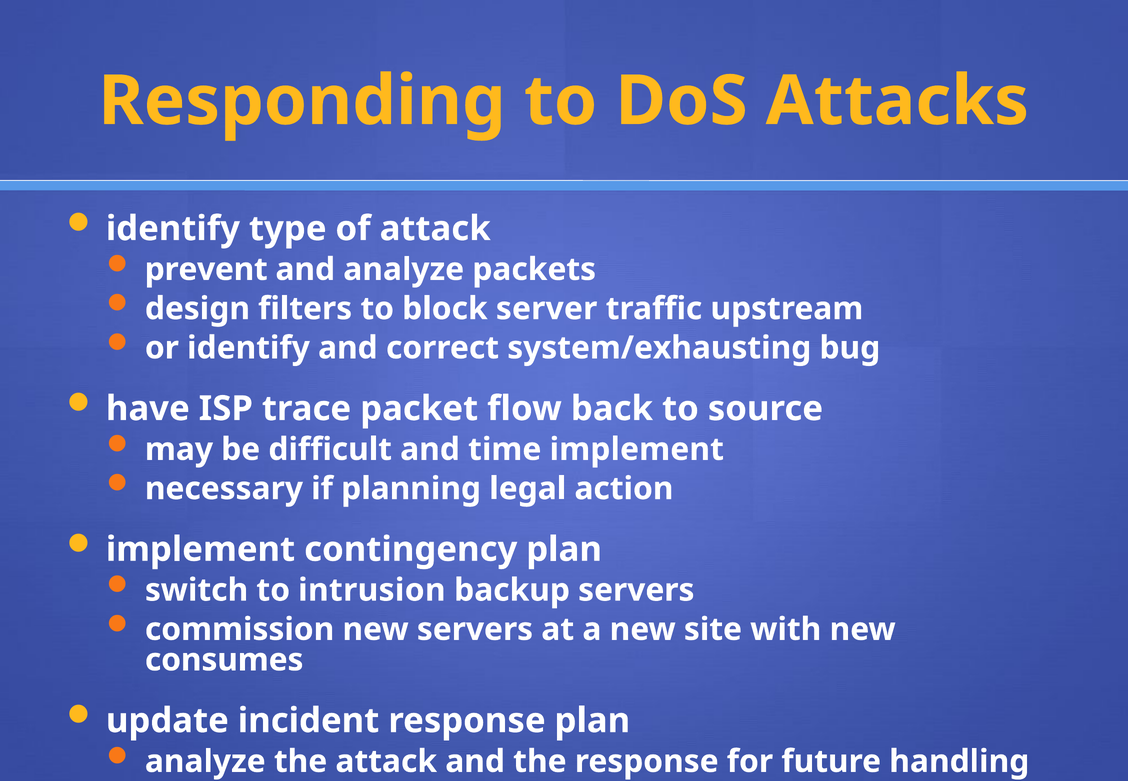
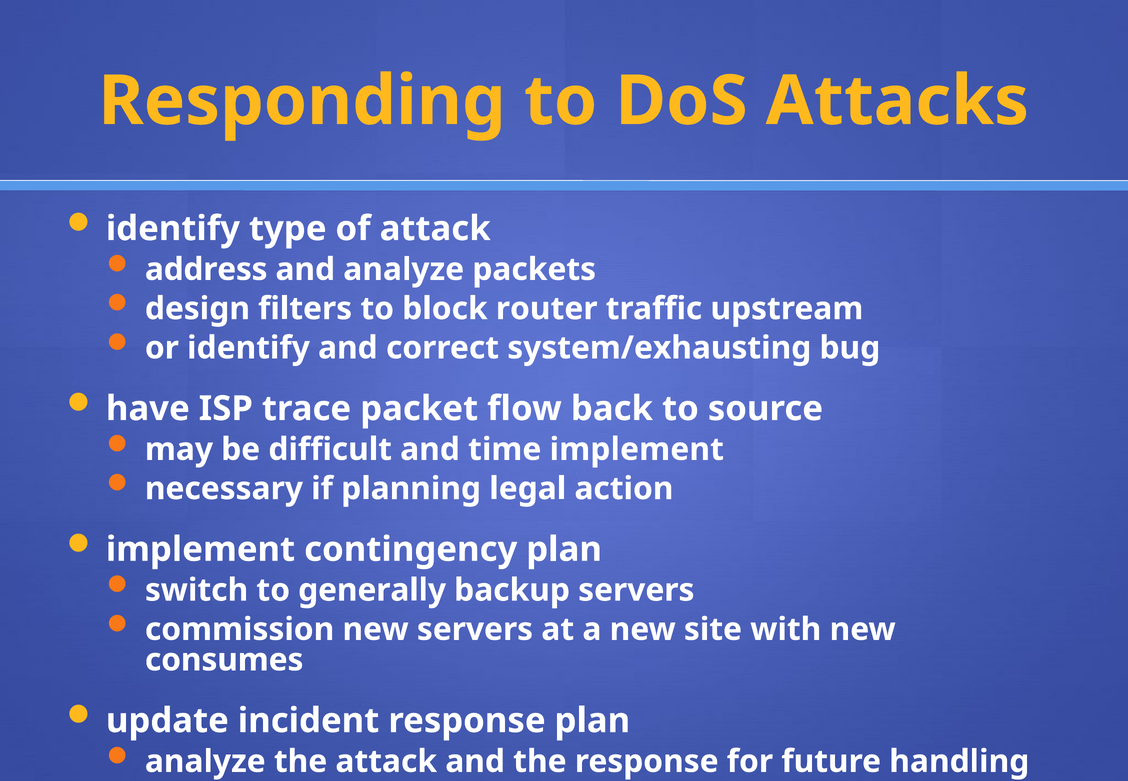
prevent: prevent -> address
server: server -> router
intrusion: intrusion -> generally
